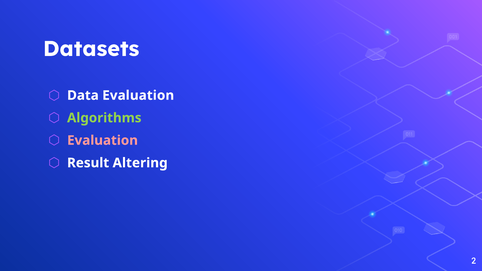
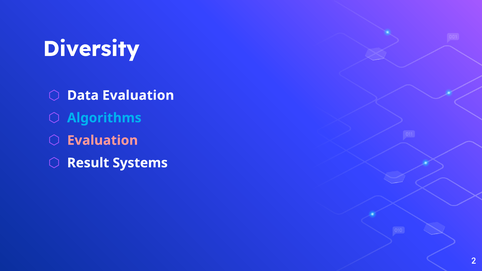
Datasets: Datasets -> Diversity
Algorithms colour: light green -> light blue
Altering: Altering -> Systems
